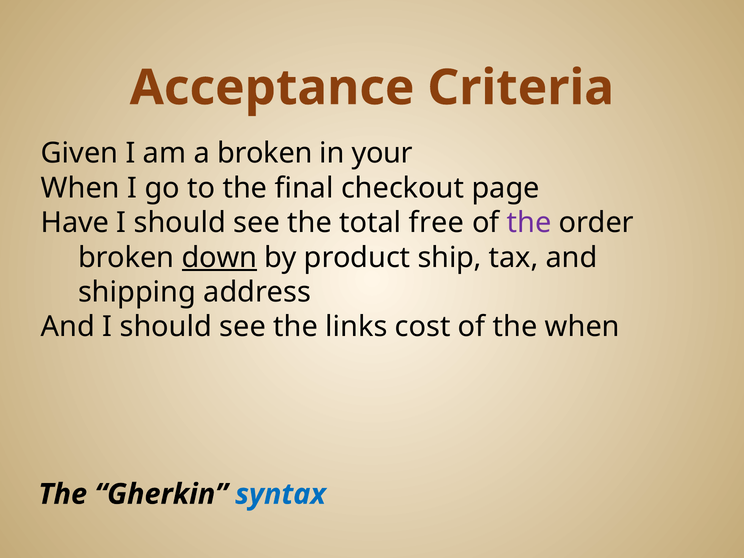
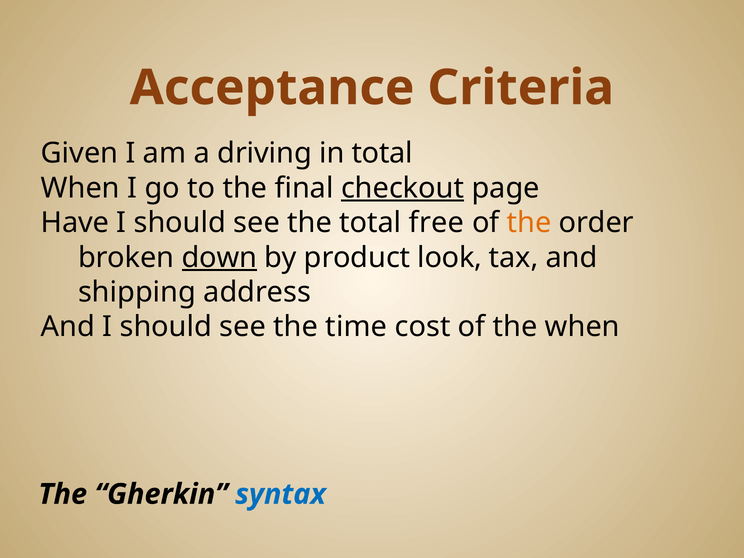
a broken: broken -> driving
in your: your -> total
checkout underline: none -> present
the at (529, 223) colour: purple -> orange
ship: ship -> look
links: links -> time
